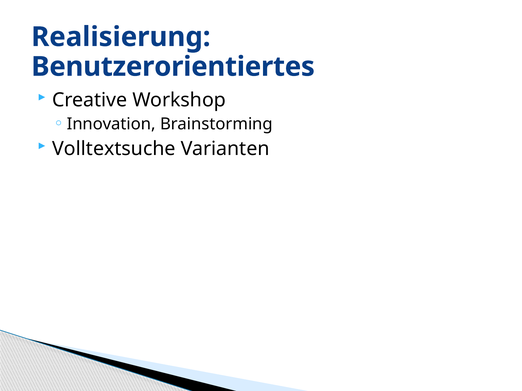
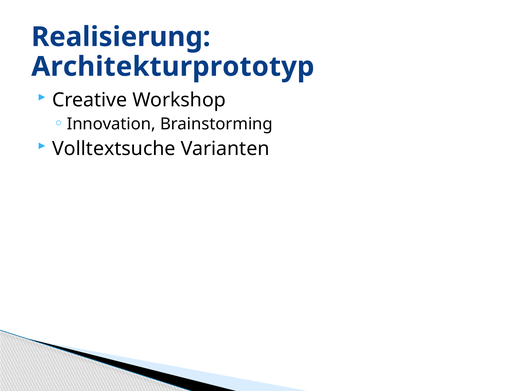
Benutzerorientiertes: Benutzerorientiertes -> Architekturprototyp
